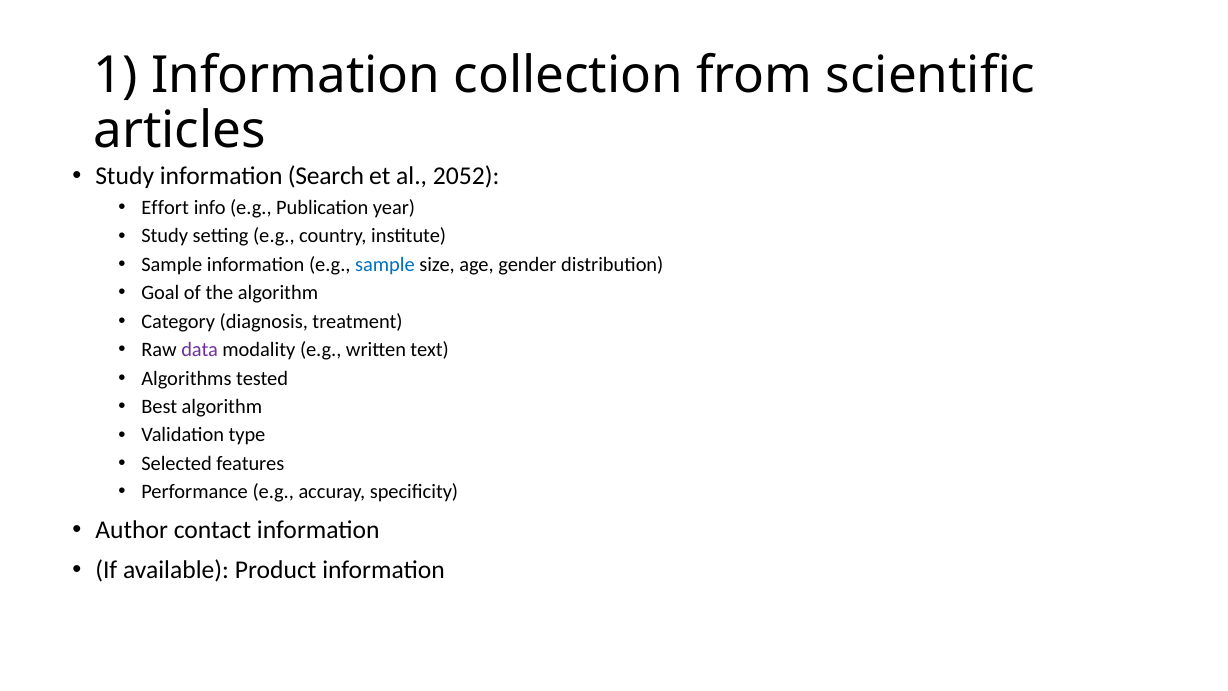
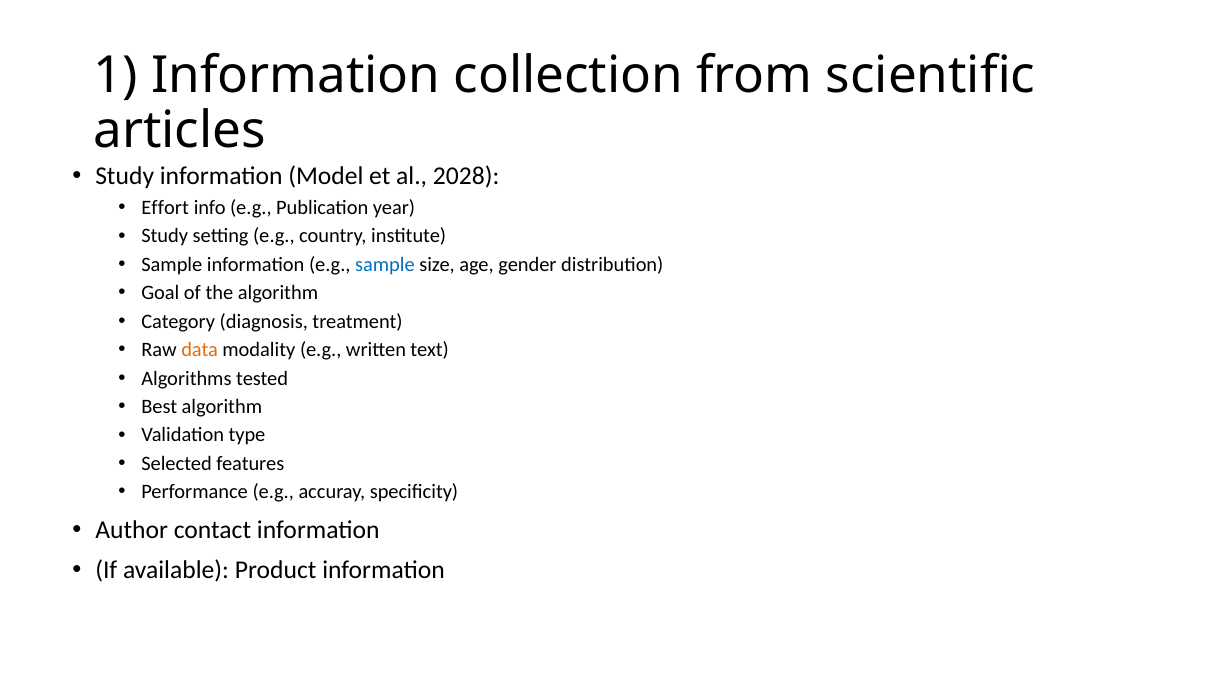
Search: Search -> Model
2052: 2052 -> 2028
data colour: purple -> orange
